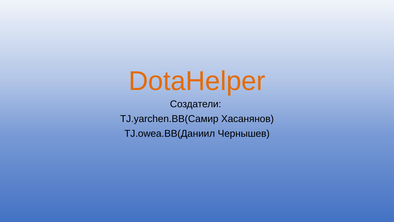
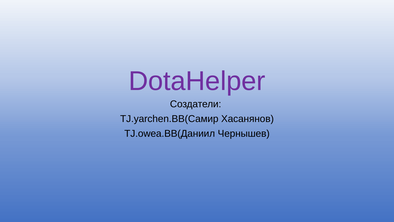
DotaHelper colour: orange -> purple
